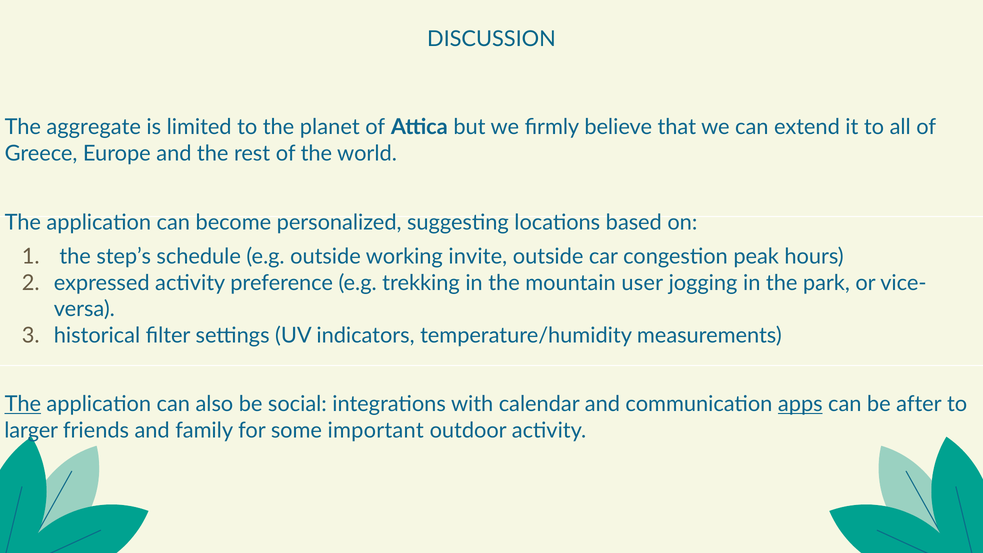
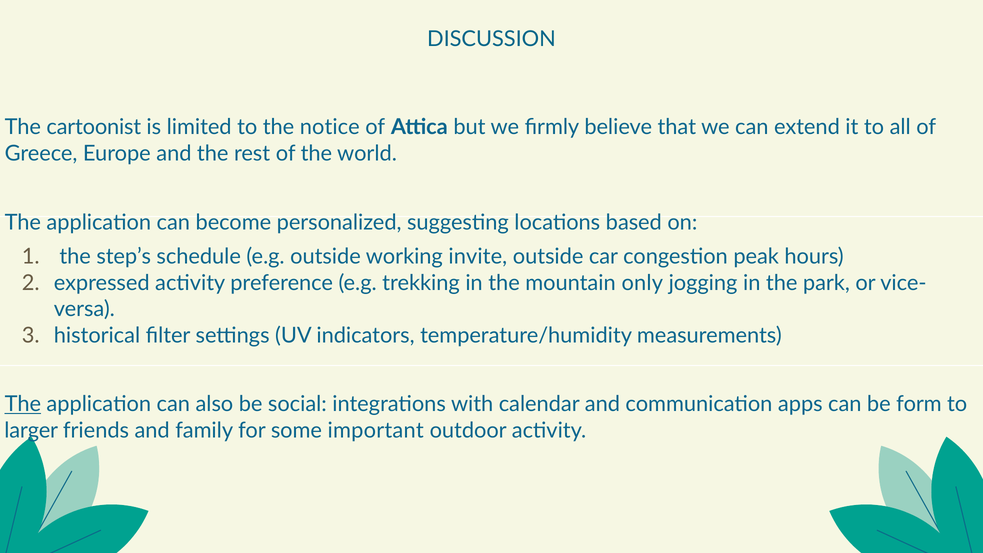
aggregate: aggregate -> cartoonist
planet: planet -> notice
user: user -> only
apps underline: present -> none
after: after -> form
